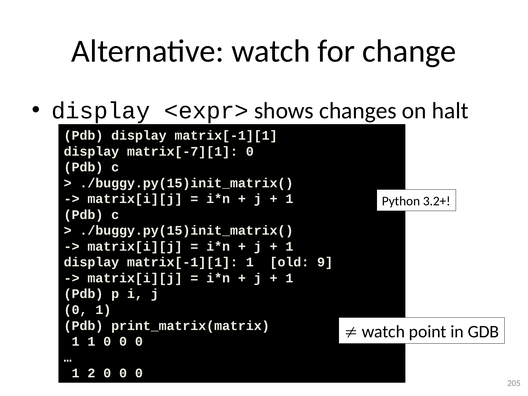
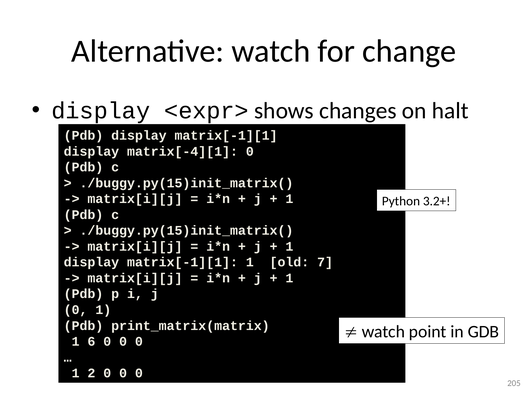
matrix[-7][1: matrix[-7][1 -> matrix[-4][1
9: 9 -> 7
1 1: 1 -> 6
